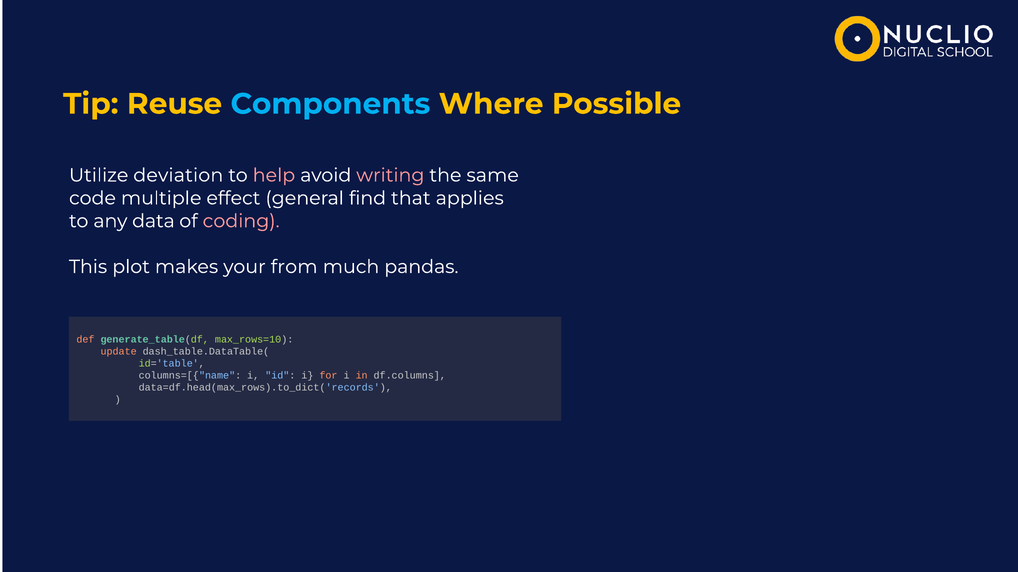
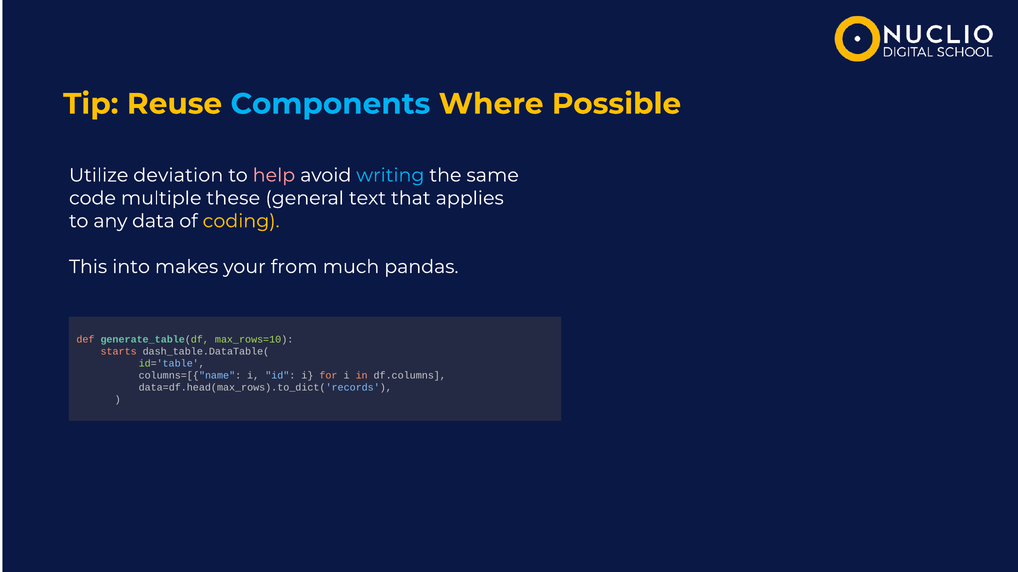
writing colour: pink -> light blue
effect: effect -> these
find: find -> text
coding colour: pink -> yellow
plot: plot -> into
update: update -> starts
